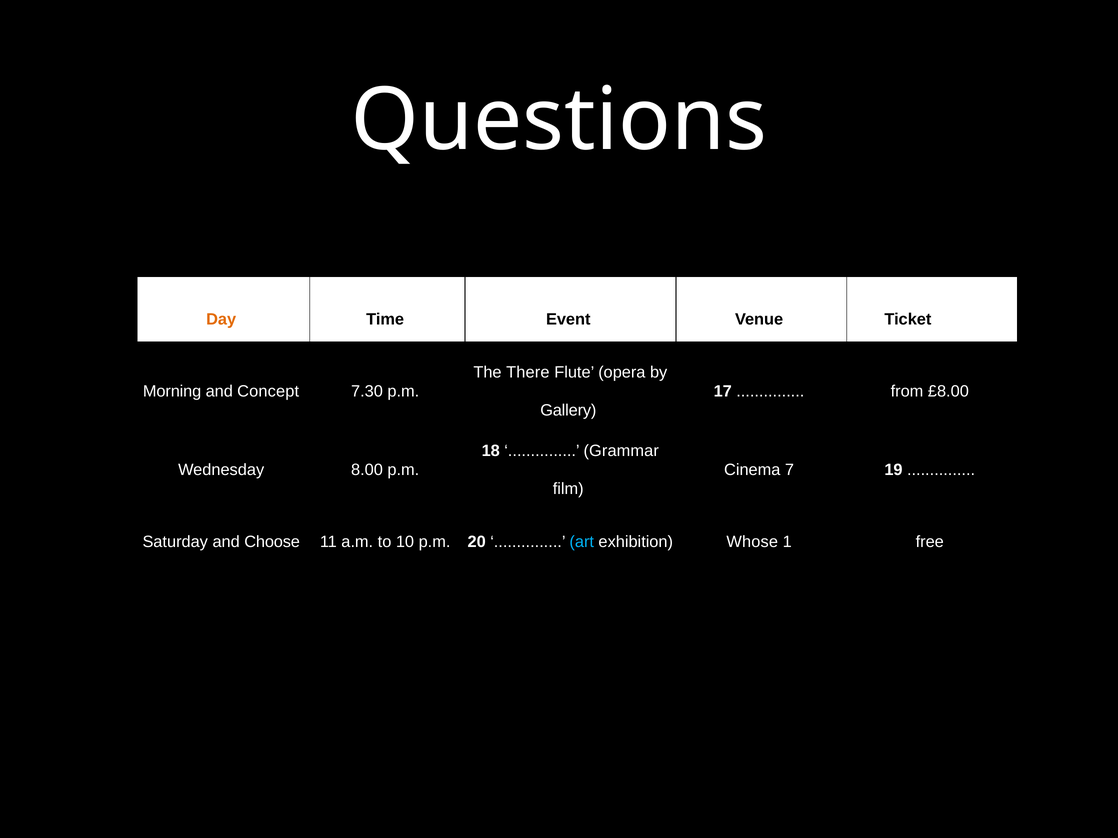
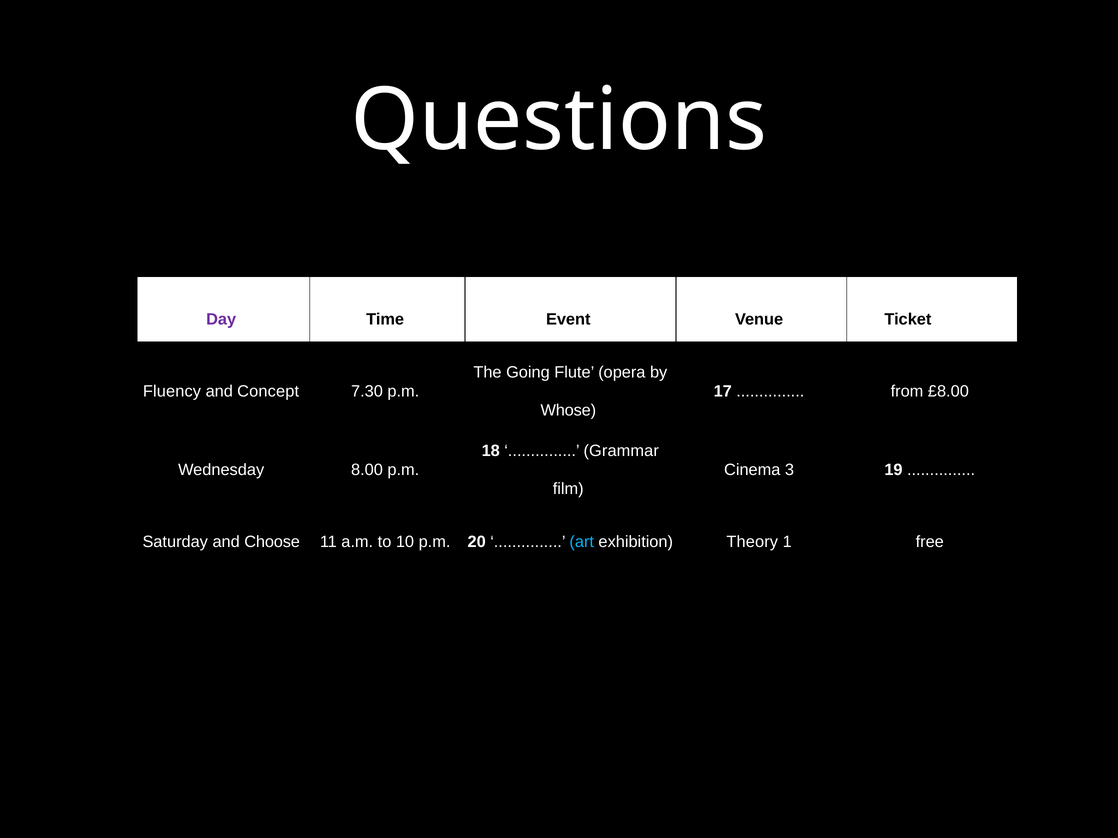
Day colour: orange -> purple
There: There -> Going
Morning: Morning -> Fluency
Gallery: Gallery -> Whose
7: 7 -> 3
Whose: Whose -> Theory
